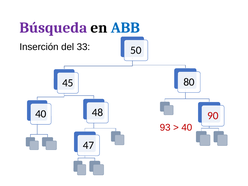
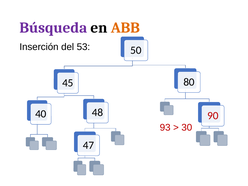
ABB colour: blue -> orange
33: 33 -> 53
40 at (187, 128): 40 -> 30
